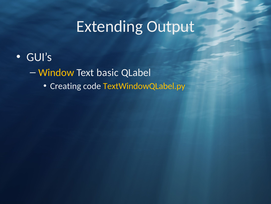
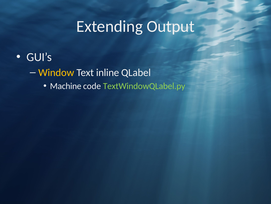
basic: basic -> inline
Creating: Creating -> Machine
TextWindowQLabel.py colour: yellow -> light green
